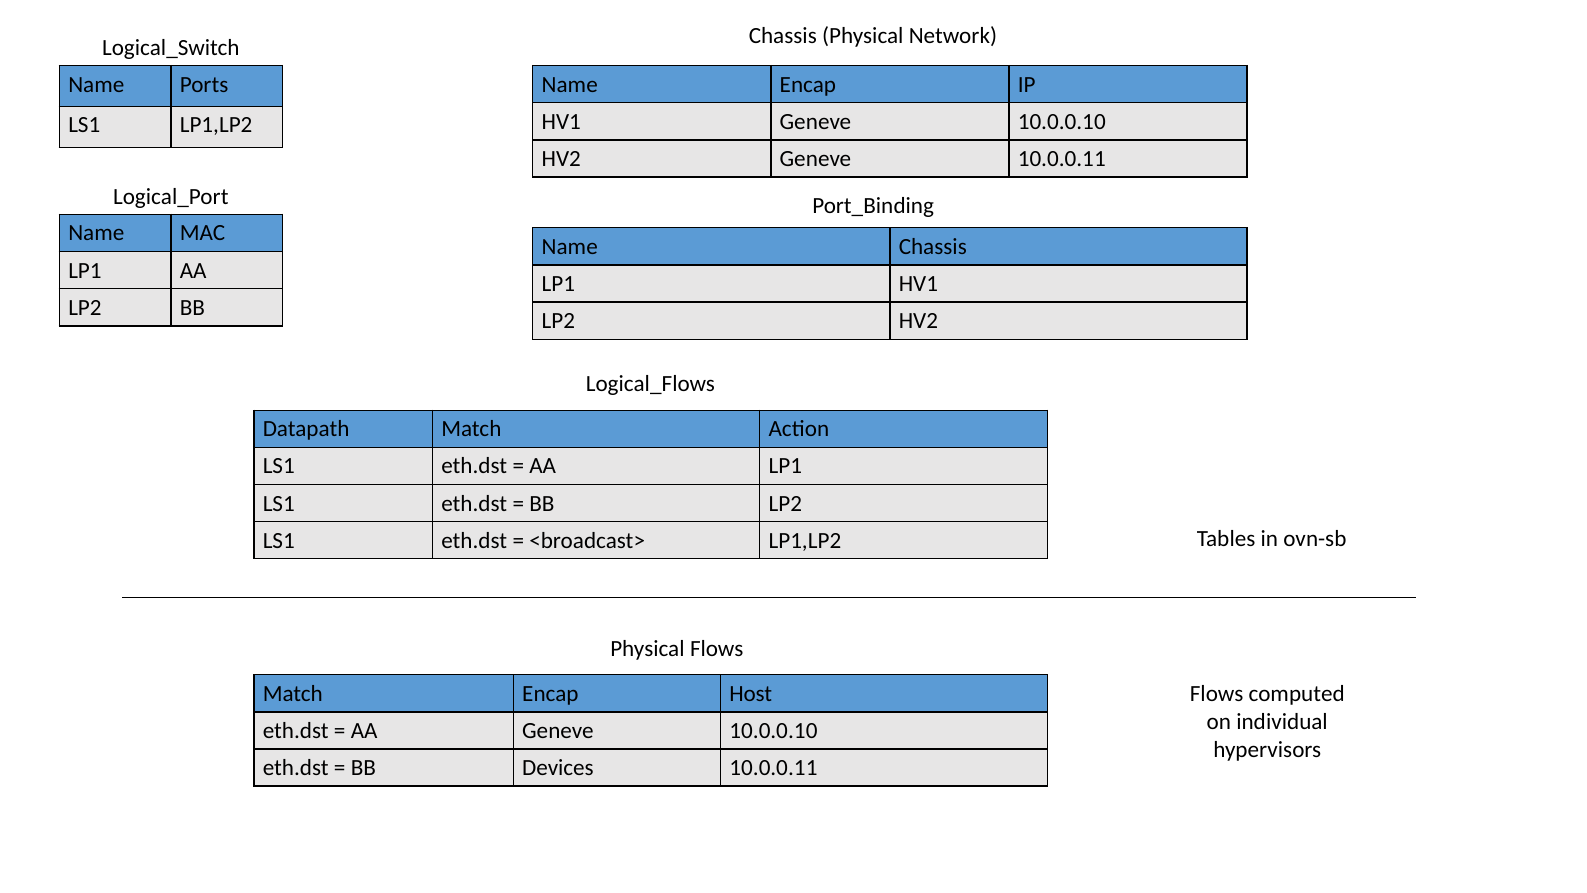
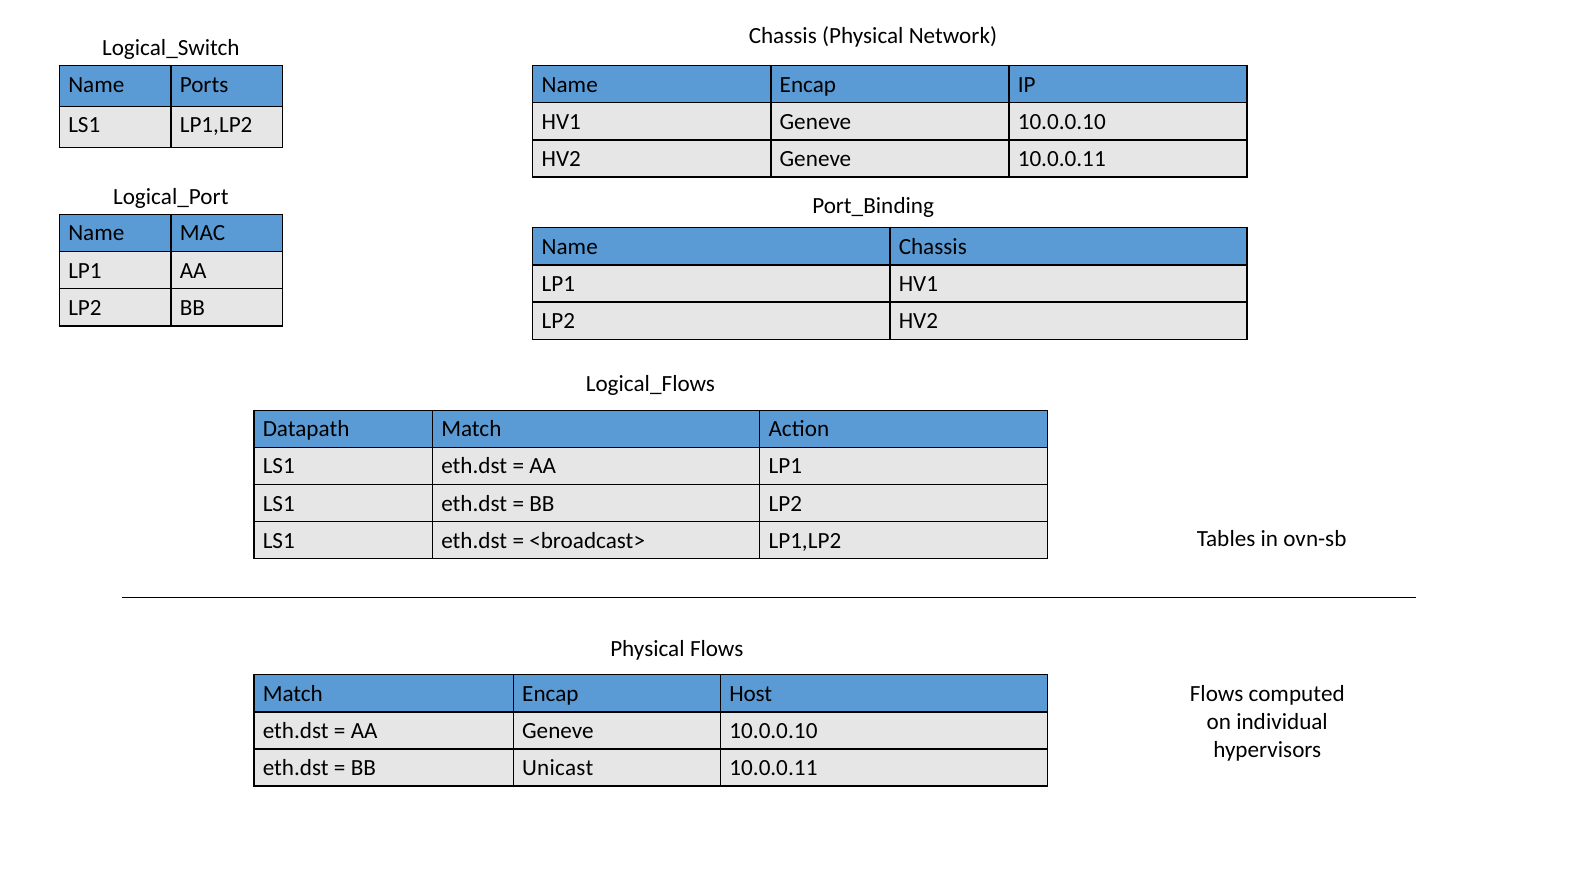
Devices: Devices -> Unicast
